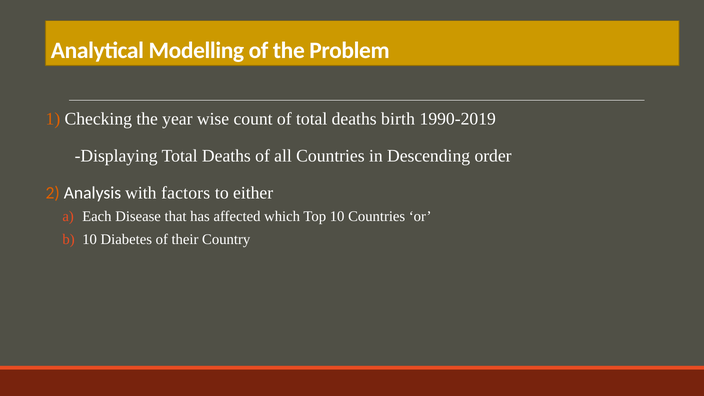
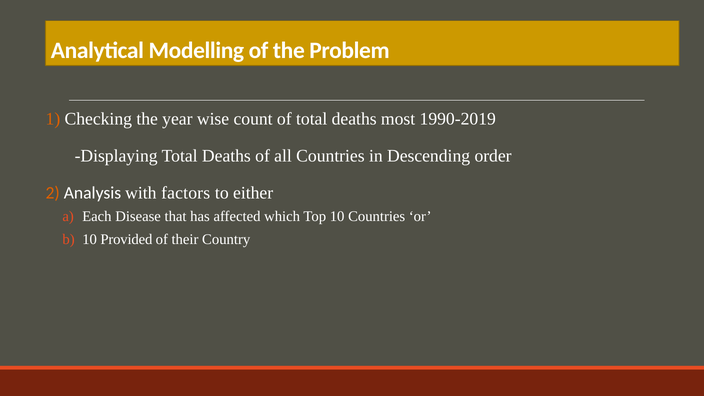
birth: birth -> most
Diabetes: Diabetes -> Provided
